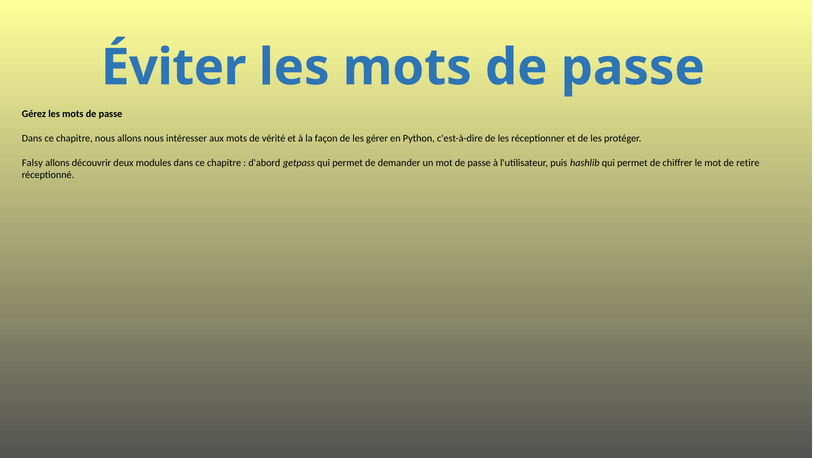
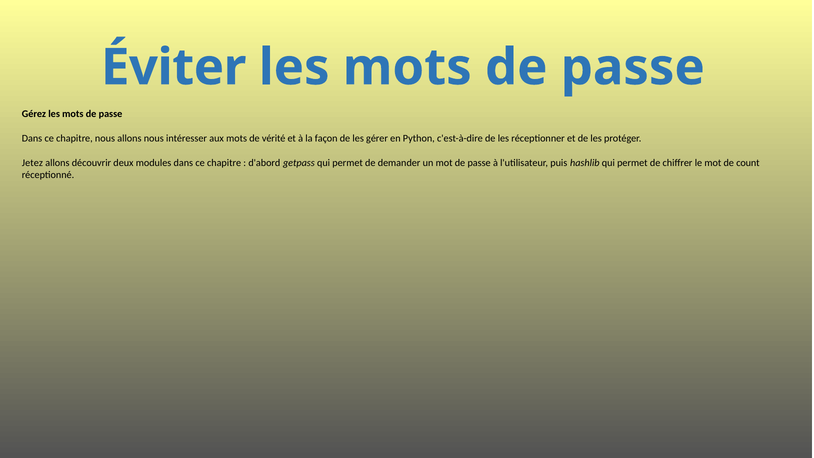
Falsy: Falsy -> Jetez
retire: retire -> count
